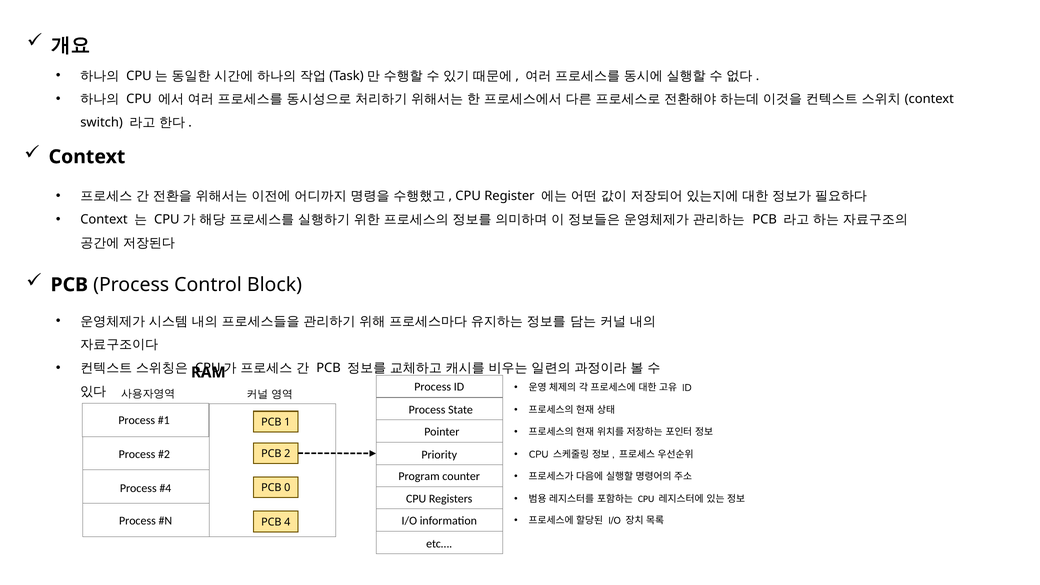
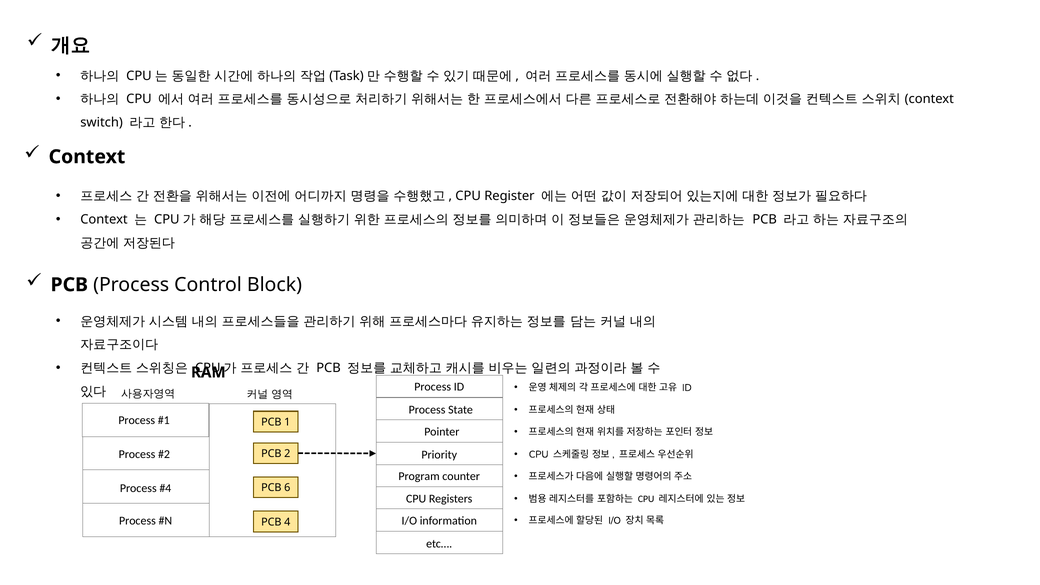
0: 0 -> 6
